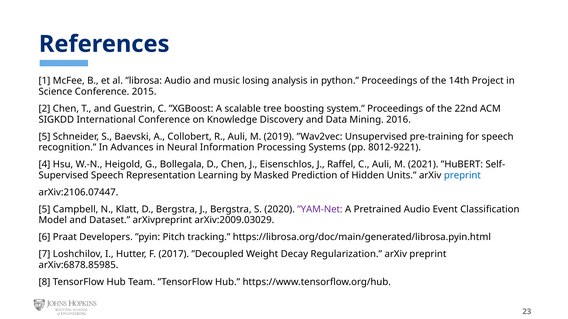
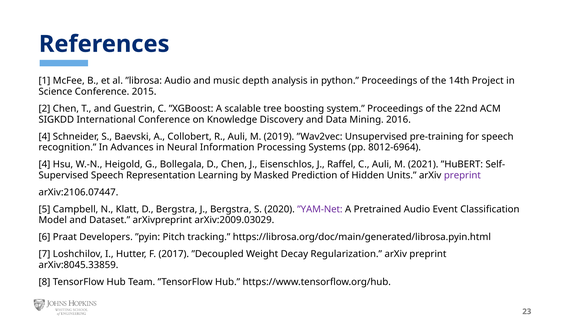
losing: losing -> depth
5 at (44, 137): 5 -> 4
8012-9221: 8012-9221 -> 8012-6964
preprint at (462, 176) colour: blue -> purple
arXiv:6878.85985: arXiv:6878.85985 -> arXiv:8045.33859
